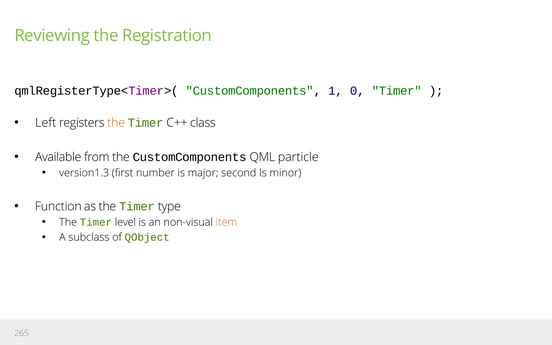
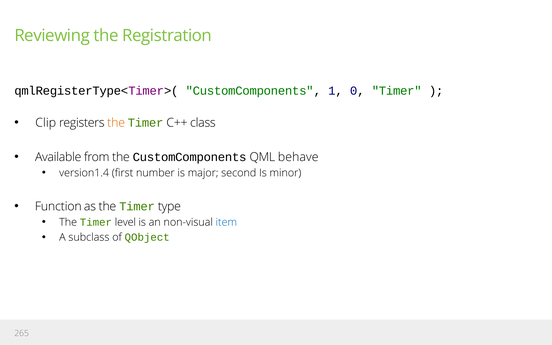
Left: Left -> Clip
particle: particle -> behave
version1.3: version1.3 -> version1.4
item colour: orange -> blue
